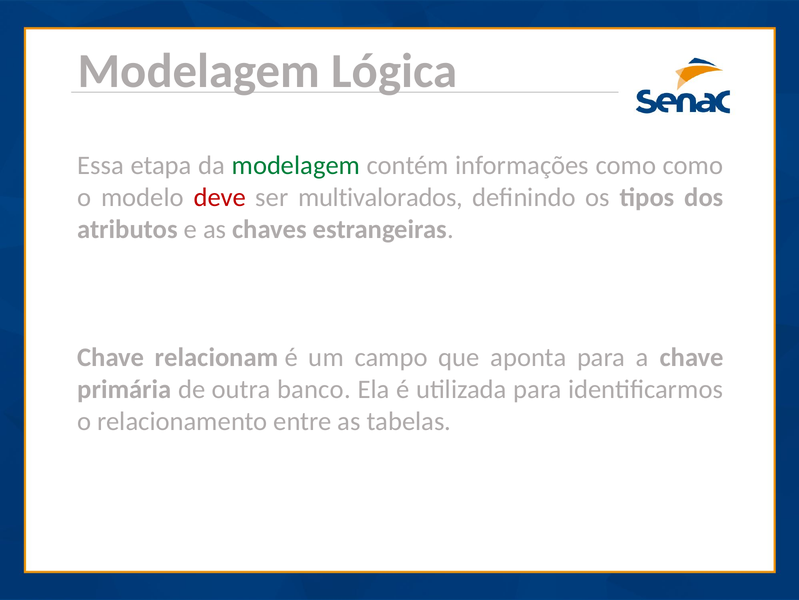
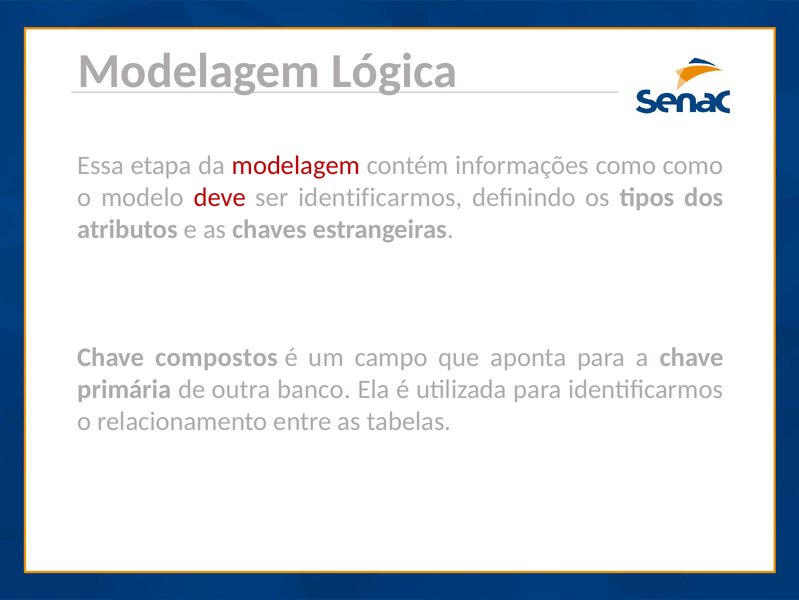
modelagem at (296, 165) colour: green -> red
ser multivalorados: multivalorados -> identificarmos
relacionam: relacionam -> compostos
